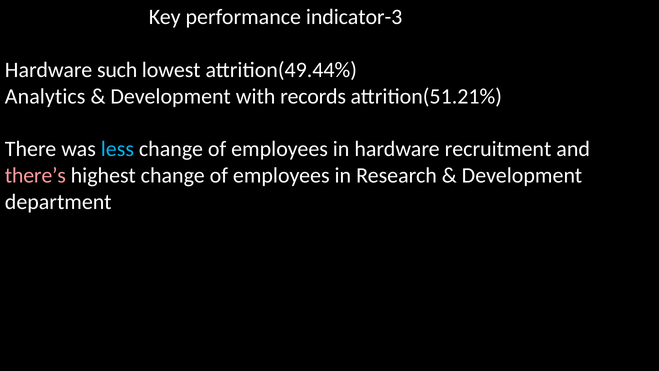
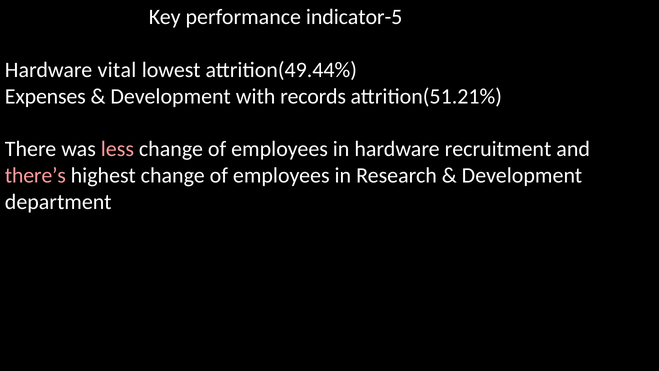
indicator-3: indicator-3 -> indicator-5
such: such -> vital
Analytics: Analytics -> Expenses
less colour: light blue -> pink
